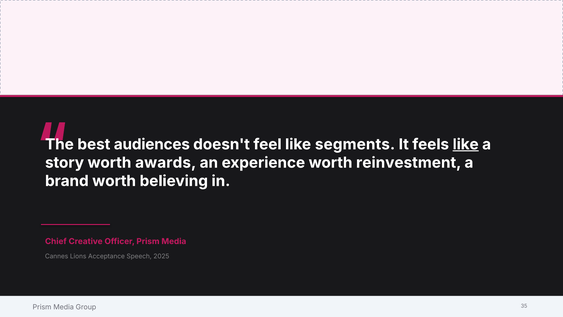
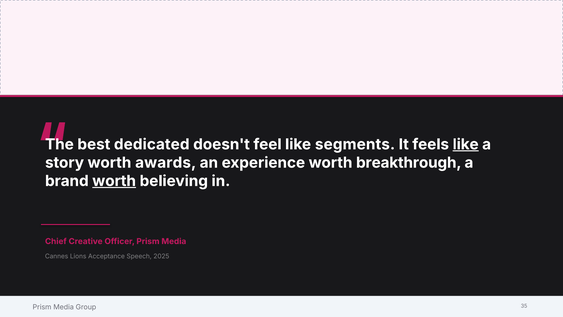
audiences: audiences -> dedicated
reinvestment: reinvestment -> breakthrough
worth at (114, 181) underline: none -> present
